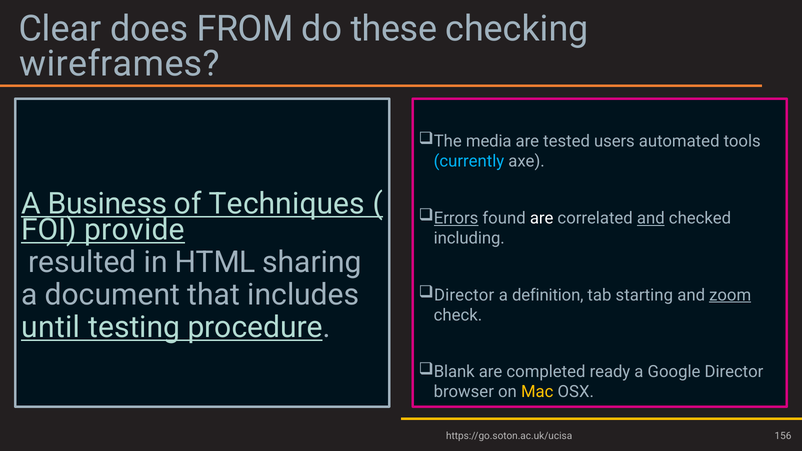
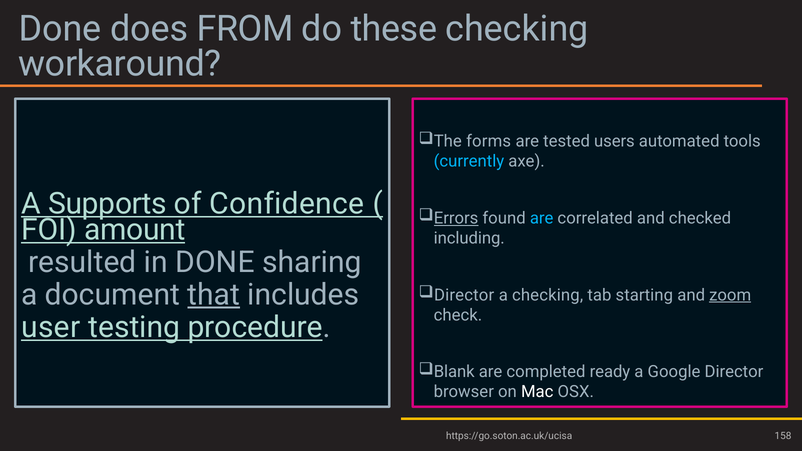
Clear at (60, 29): Clear -> Done
wireframes: wireframes -> workaround
media: media -> forms
Business: Business -> Supports
Techniques: Techniques -> Confidence
are at (542, 218) colour: white -> light blue
and at (651, 218) underline: present -> none
provide: provide -> amount
in HTML: HTML -> DONE
that underline: none -> present
a definition: definition -> checking
until: until -> user
Mac colour: yellow -> white
156: 156 -> 158
